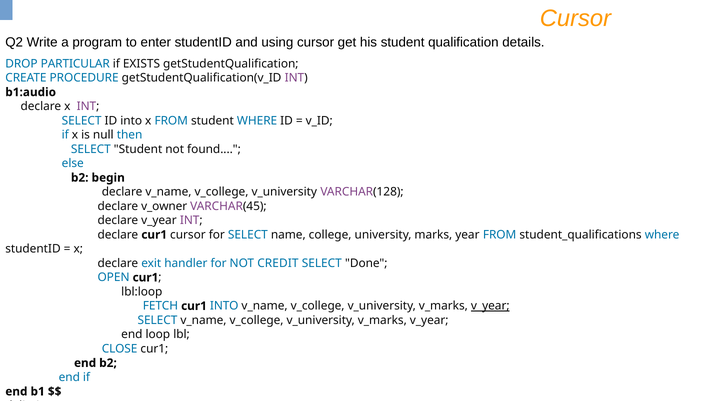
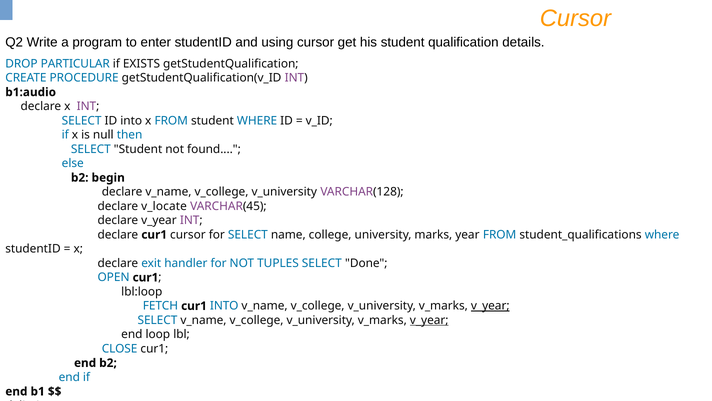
v_owner: v_owner -> v_locate
CREDIT: CREDIT -> TUPLES
v_year at (429, 320) underline: none -> present
